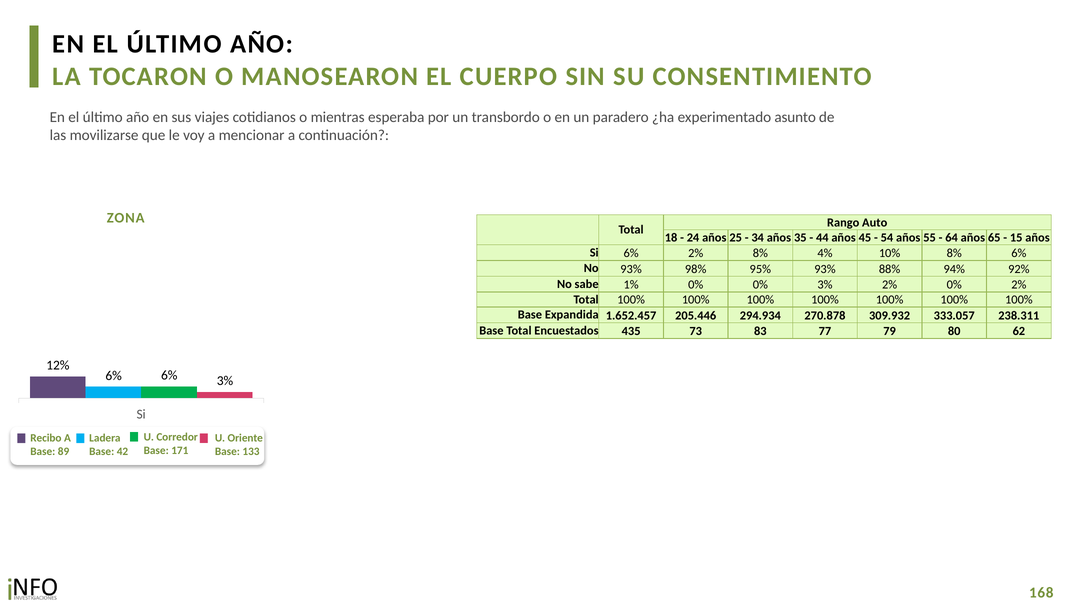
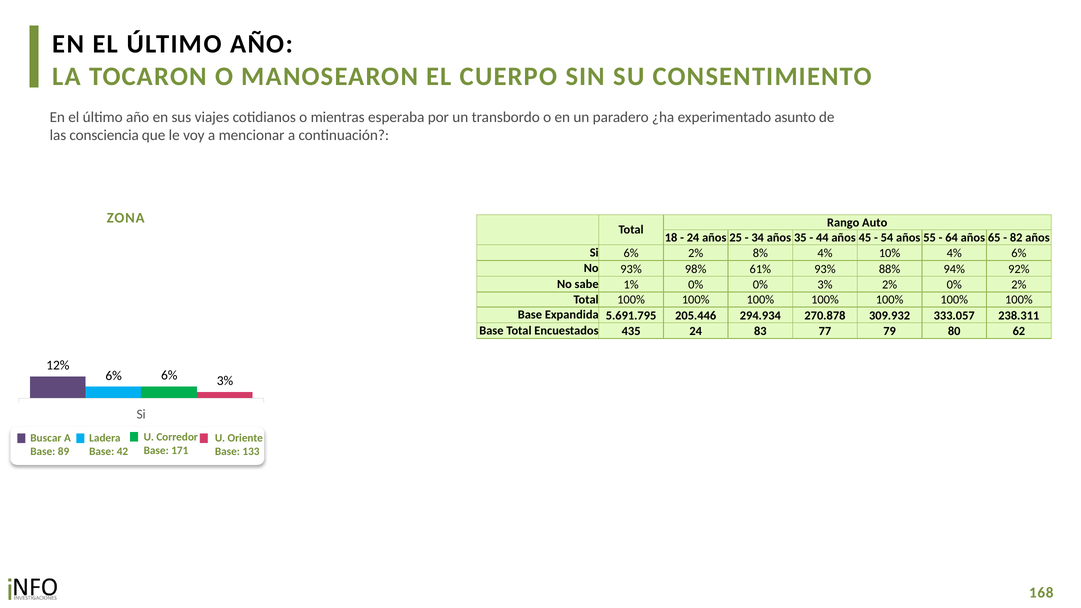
movilizarse: movilizarse -> consciencia
15: 15 -> 82
10% 8%: 8% -> 4%
95%: 95% -> 61%
1.652.457: 1.652.457 -> 5.691.795
435 73: 73 -> 24
Recibo: Recibo -> Buscar
